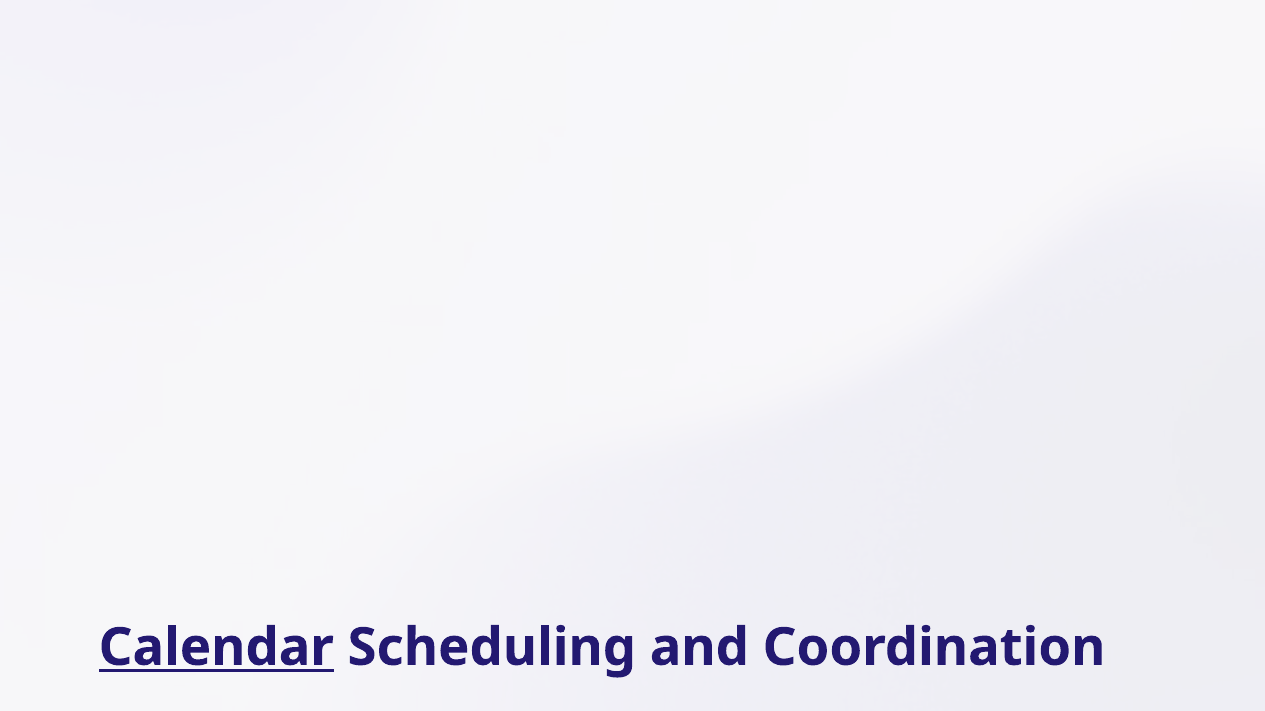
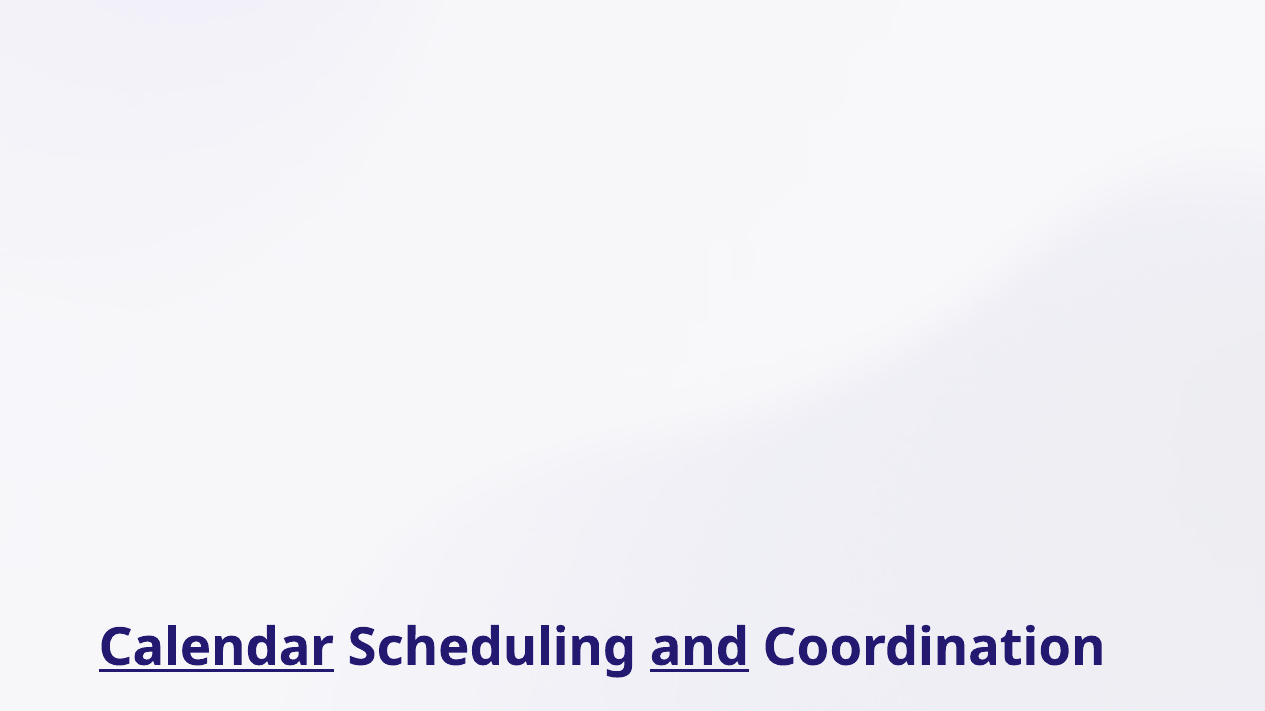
and at (699, 648) underline: none -> present
